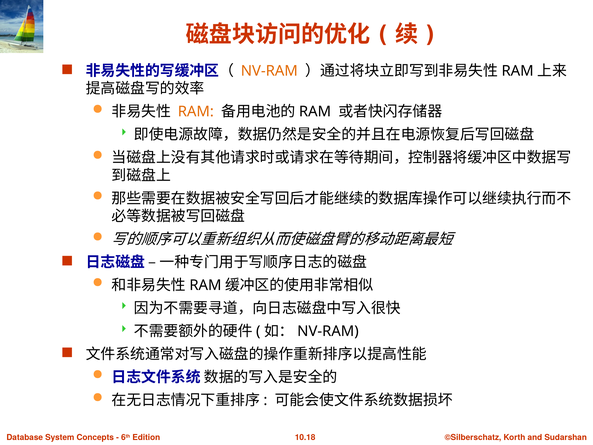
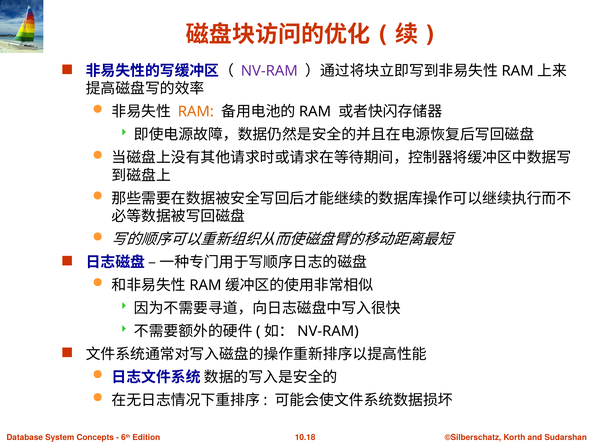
NV-RAM colour: orange -> purple
